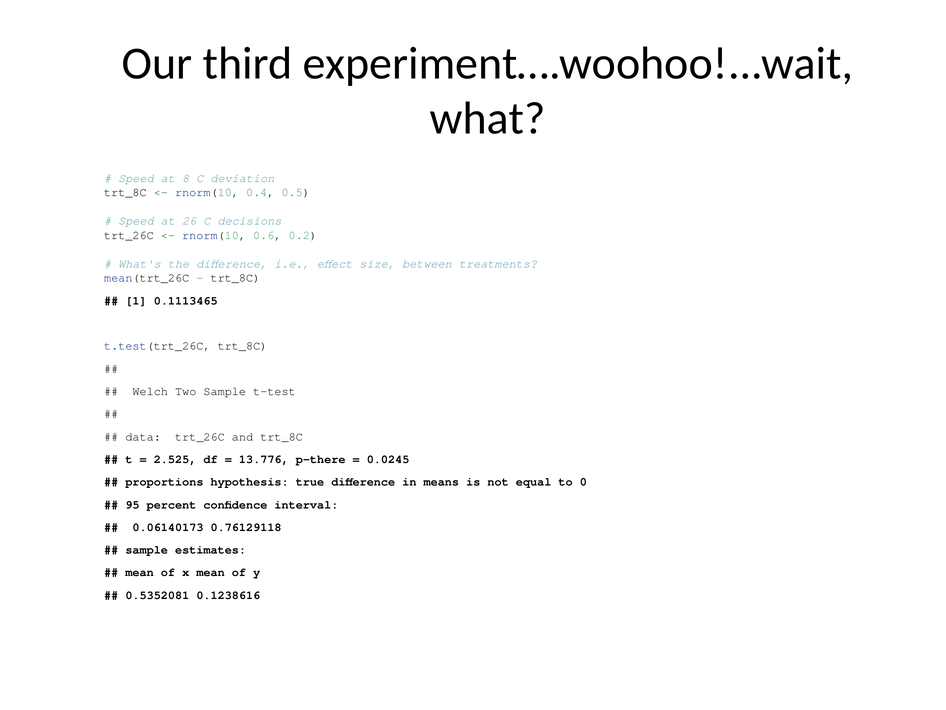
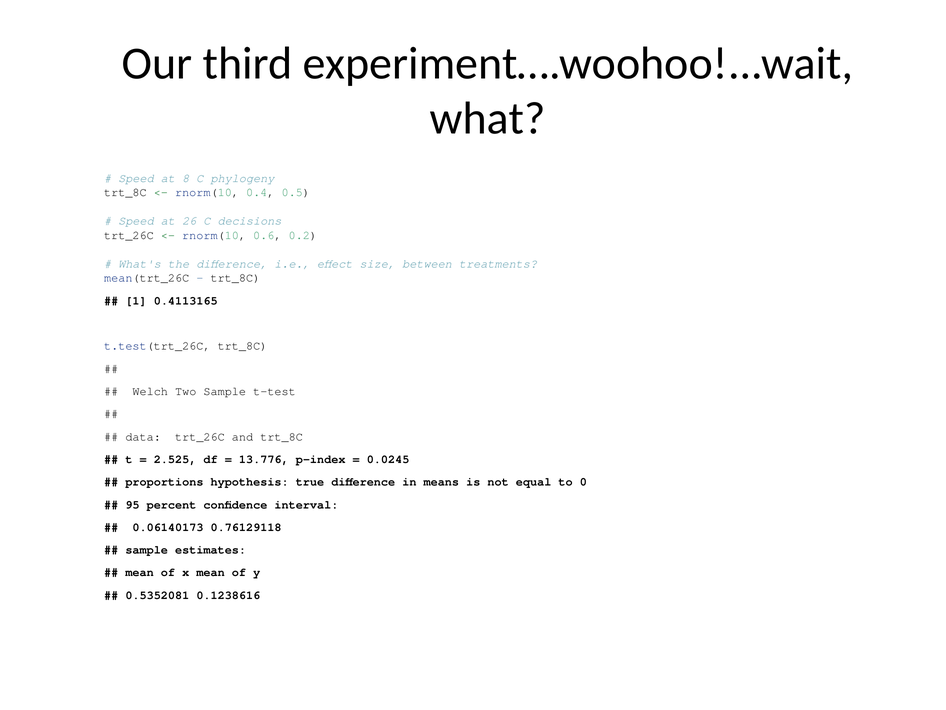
deviation: deviation -> phylogeny
0.1113465: 0.1113465 -> 0.4113165
p-there: p-there -> p-index
